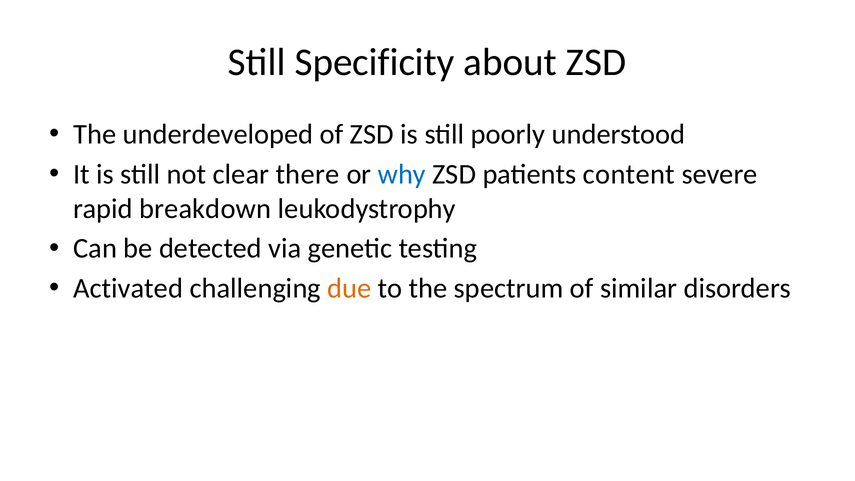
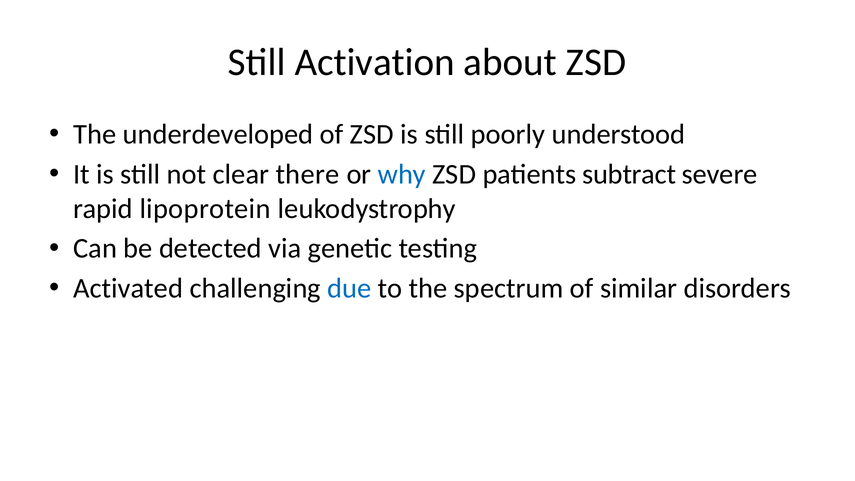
Specificity: Specificity -> Activation
content: content -> subtract
breakdown: breakdown -> lipoprotein
due colour: orange -> blue
